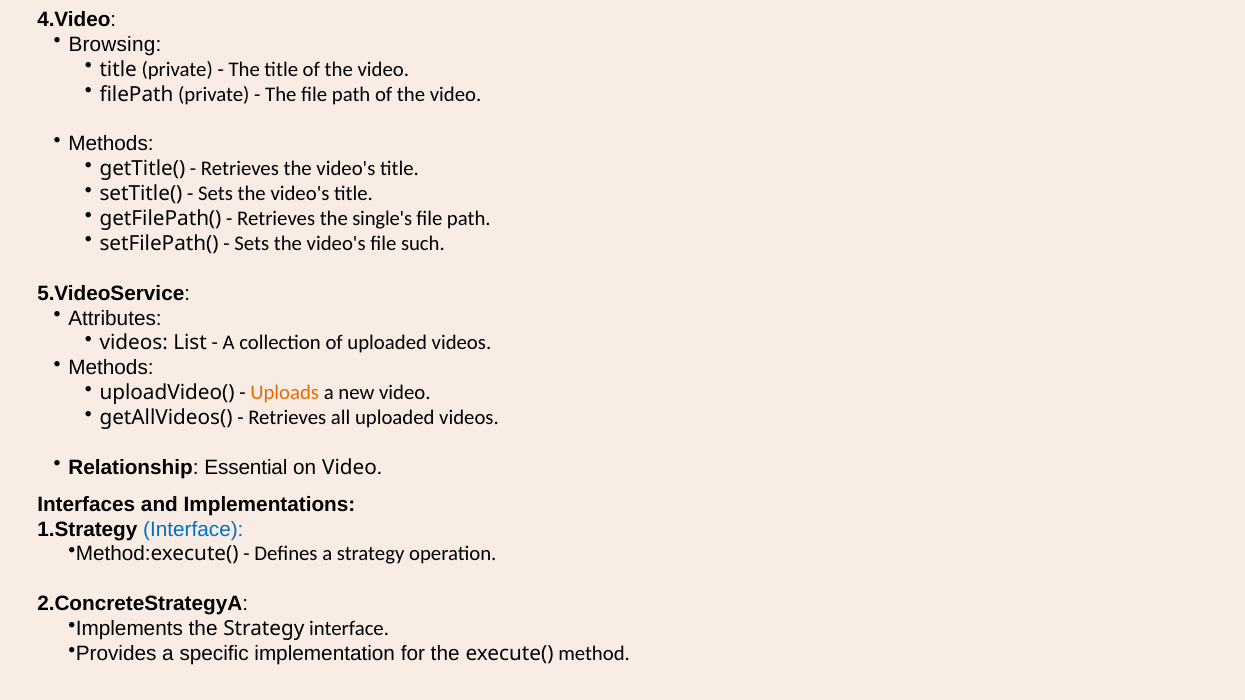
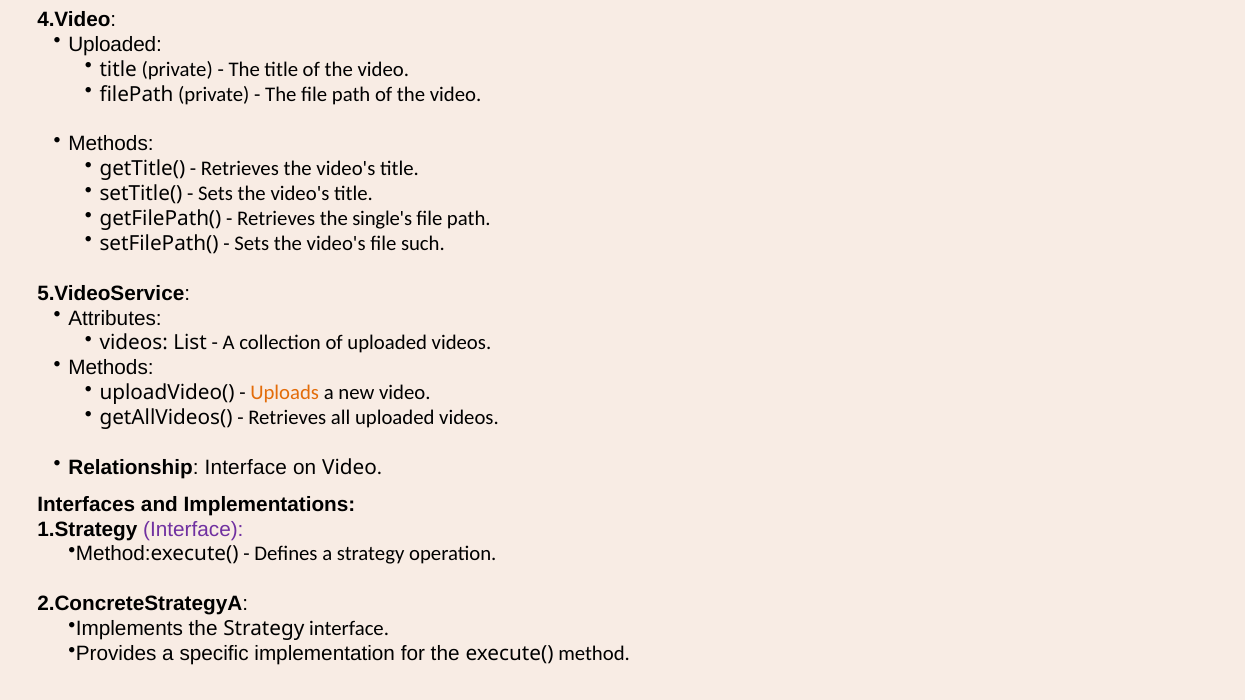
Browsing at (115, 44): Browsing -> Uploaded
Relationship Essential: Essential -> Interface
Interface at (193, 529) colour: blue -> purple
